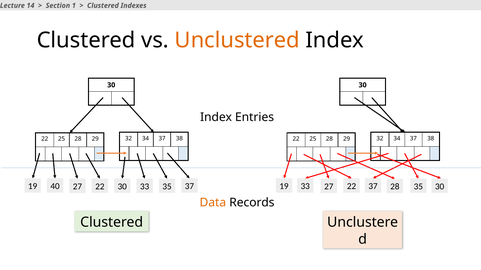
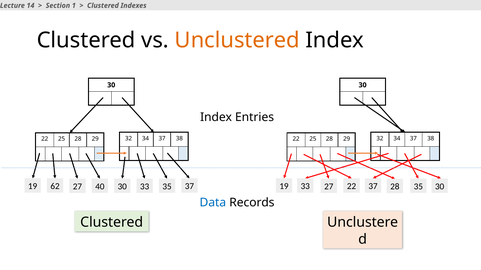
40: 40 -> 62
27 22: 22 -> 40
Data colour: orange -> blue
